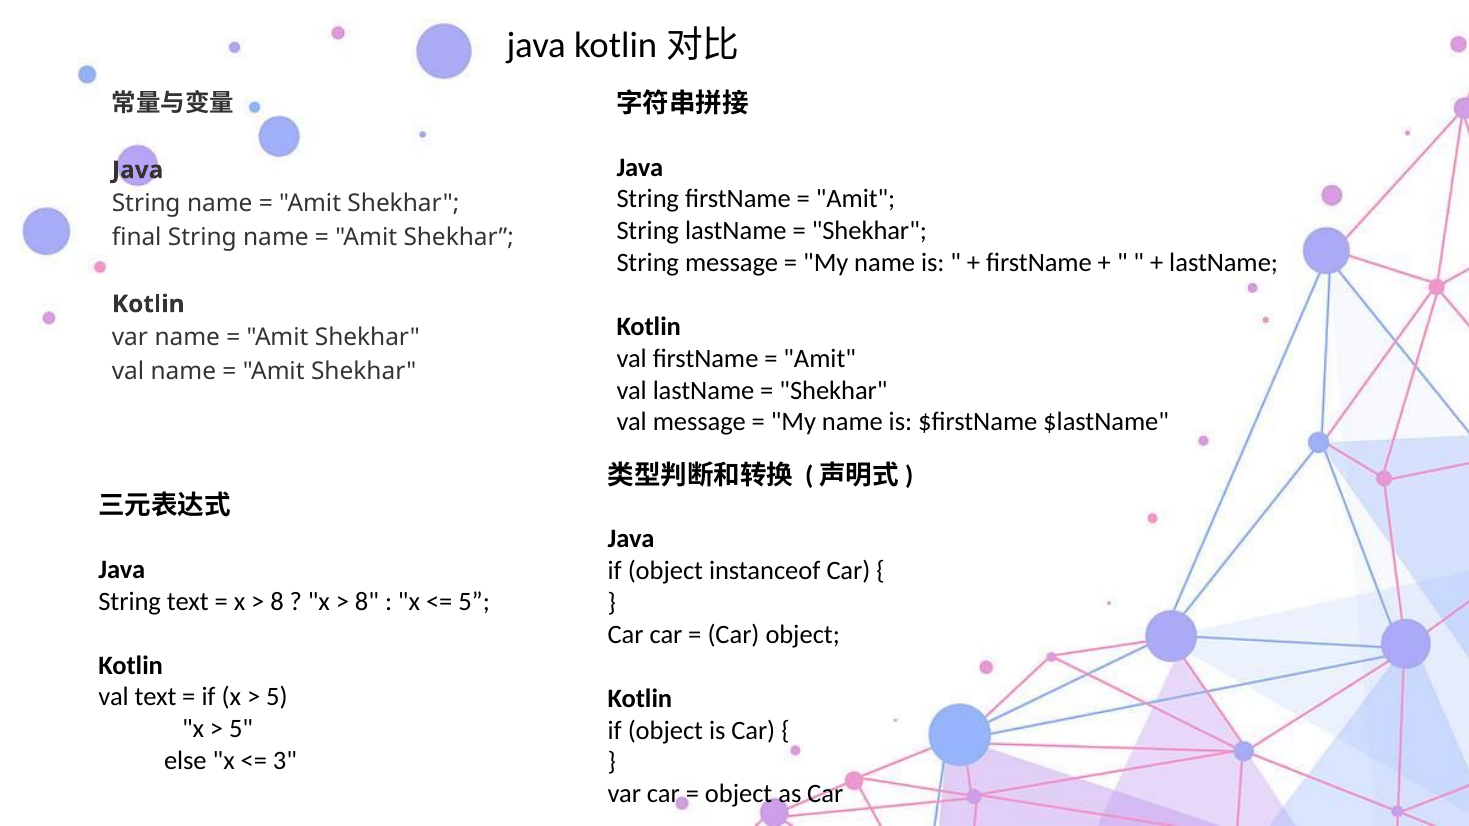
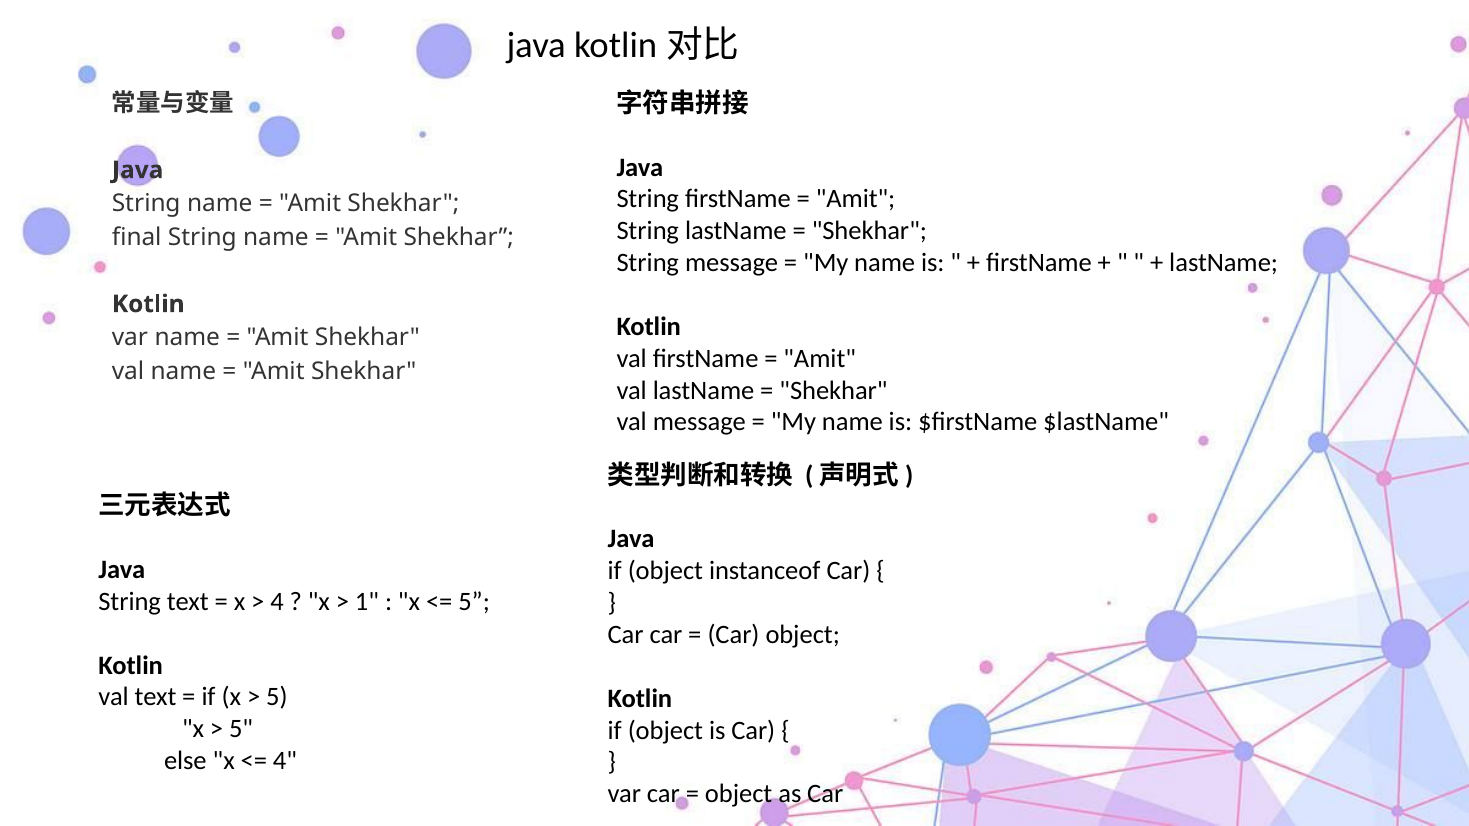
8 at (277, 602): 8 -> 4
8 at (367, 602): 8 -> 1
3 at (285, 761): 3 -> 4
